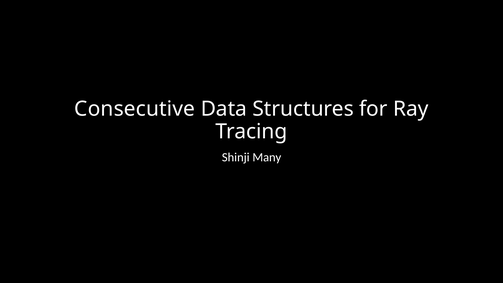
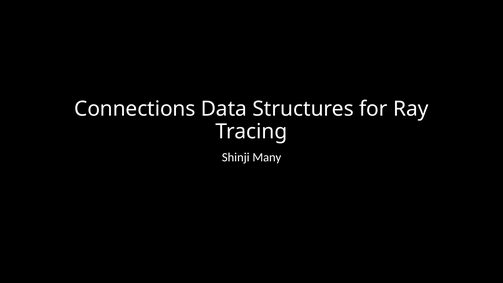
Consecutive: Consecutive -> Connections
